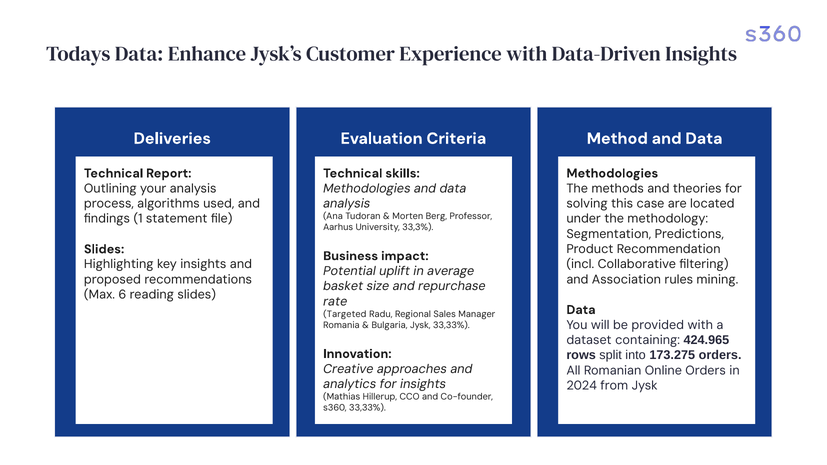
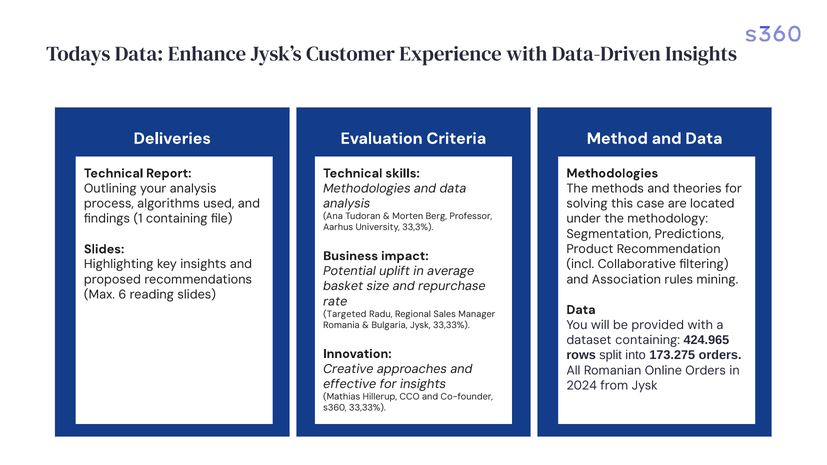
1 statement: statement -> containing
analytics: analytics -> effective
